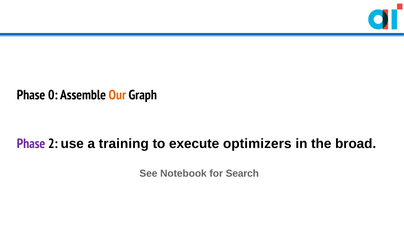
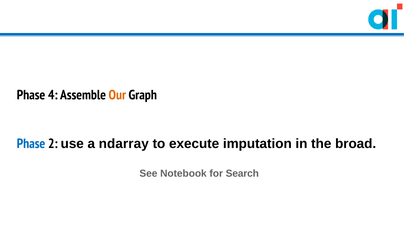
0: 0 -> 4
Phase at (31, 144) colour: purple -> blue
training: training -> ndarray
optimizers: optimizers -> imputation
